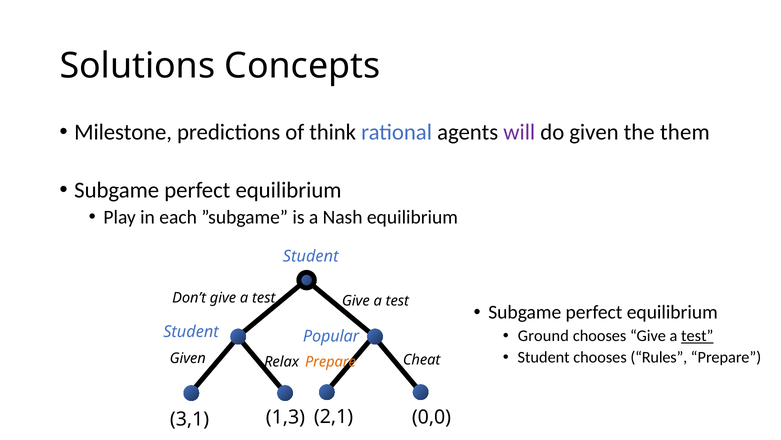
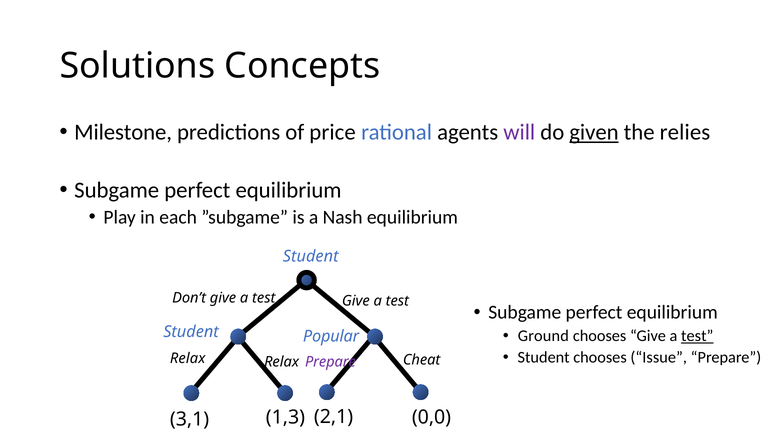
think: think -> price
given at (594, 132) underline: none -> present
them: them -> relies
Rules: Rules -> Issue
Given at (188, 358): Given -> Relax
Prepare at (330, 361) colour: orange -> purple
